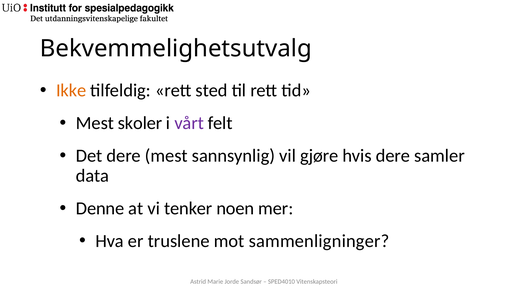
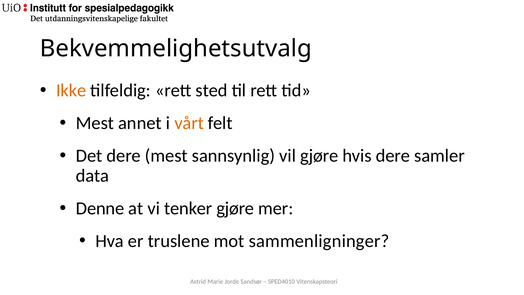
skoler: skoler -> annet
vårt colour: purple -> orange
tenker noen: noen -> gjøre
